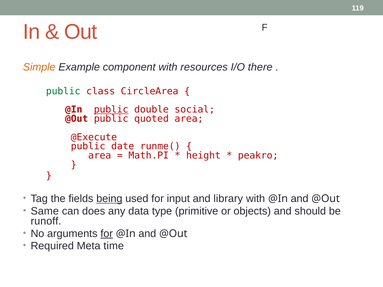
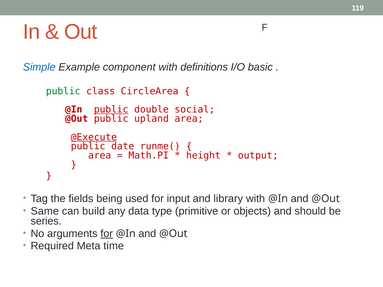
Simple colour: orange -> blue
resources: resources -> definitions
there: there -> basic
quoted: quoted -> upland
@Execute underline: none -> present
peakro: peakro -> output
being underline: present -> none
does: does -> build
runoff: runoff -> series
